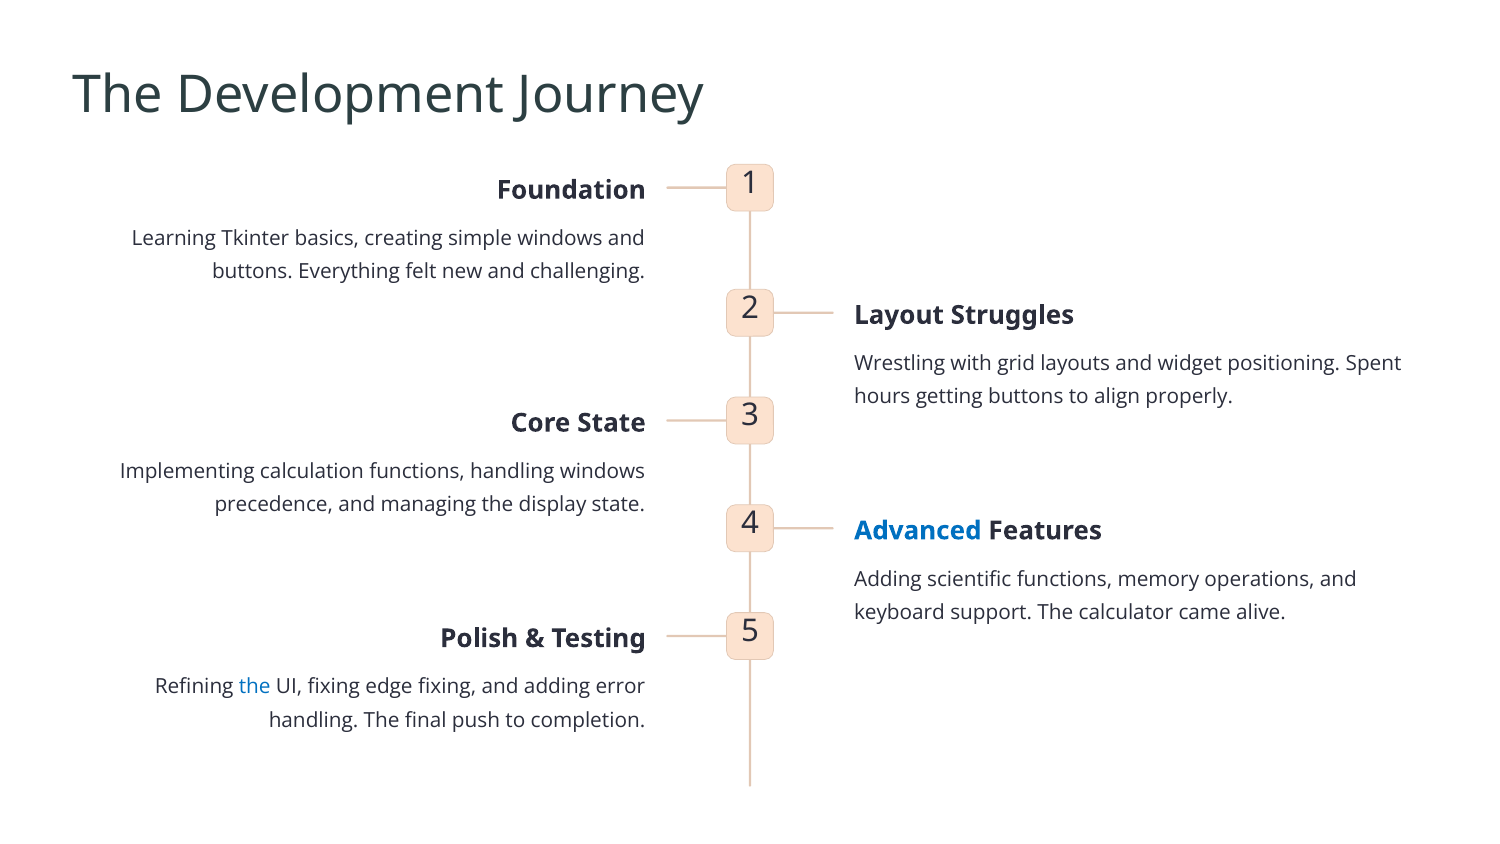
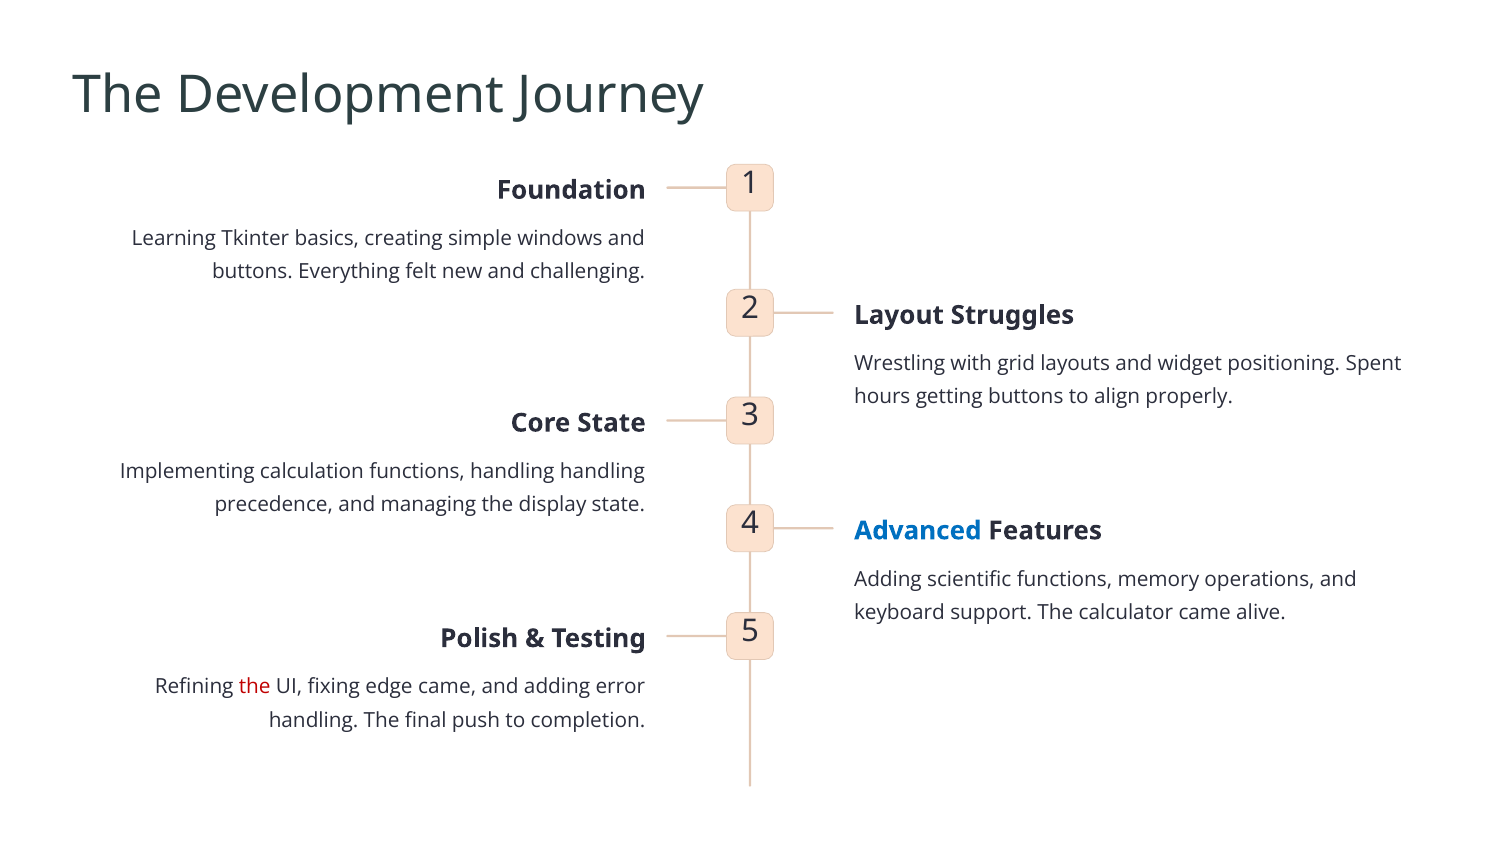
handling windows: windows -> handling
the at (255, 687) colour: blue -> red
edge fixing: fixing -> came
